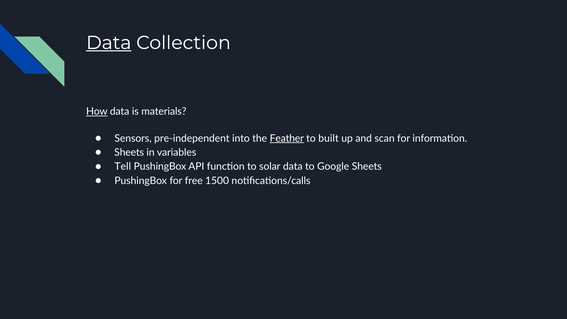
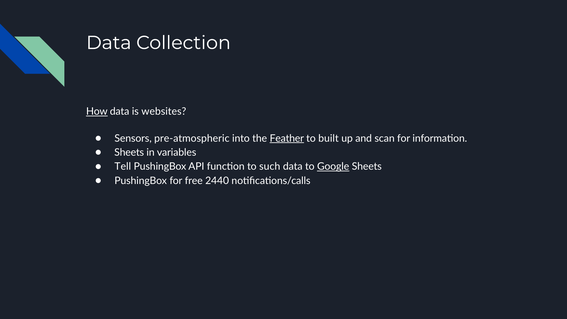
Data at (109, 43) underline: present -> none
materials: materials -> websites
pre-independent: pre-independent -> pre-atmospheric
solar: solar -> such
Google underline: none -> present
1500: 1500 -> 2440
